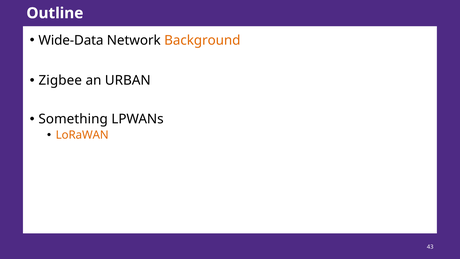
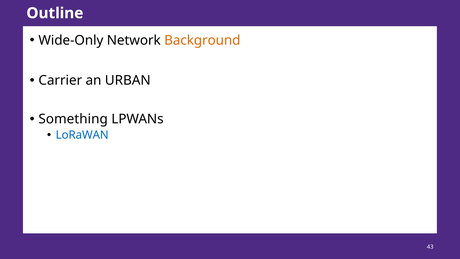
Wide-Data: Wide-Data -> Wide-Only
Zigbee: Zigbee -> Carrier
LoRaWAN colour: orange -> blue
